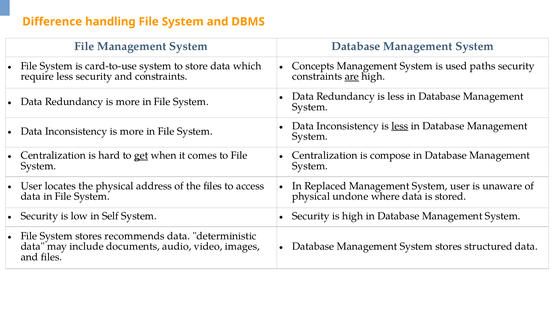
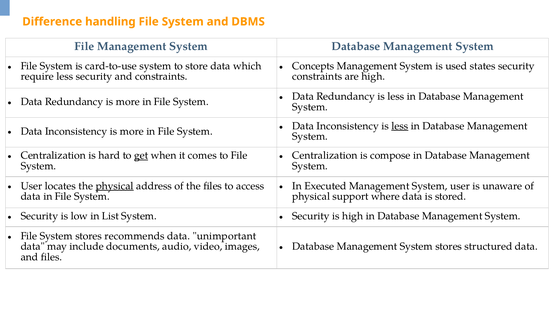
paths: paths -> states
are underline: present -> none
physical at (115, 186) underline: none -> present
Replaced: Replaced -> Executed
undone: undone -> support
Self: Self -> List
deterministic: deterministic -> unimportant
